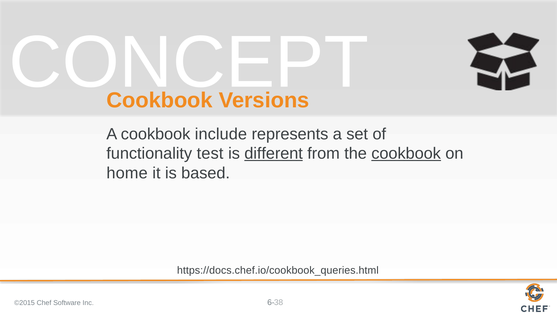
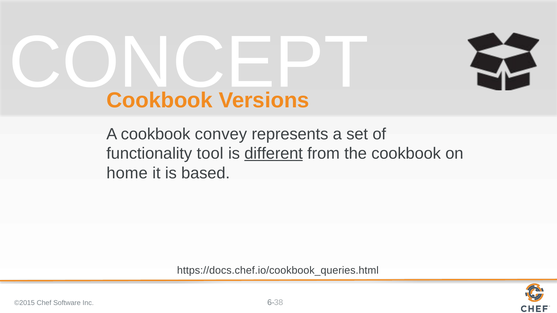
include: include -> convey
test: test -> tool
cookbook at (406, 154) underline: present -> none
